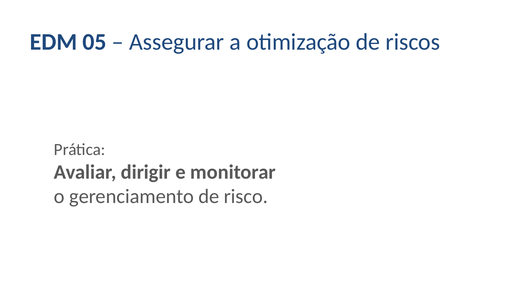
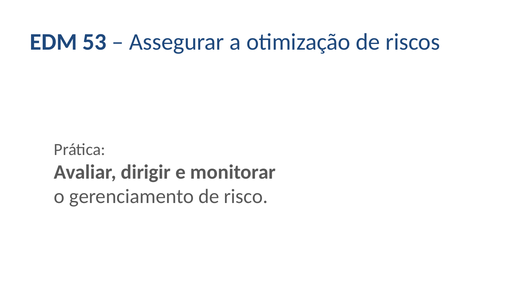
05: 05 -> 53
